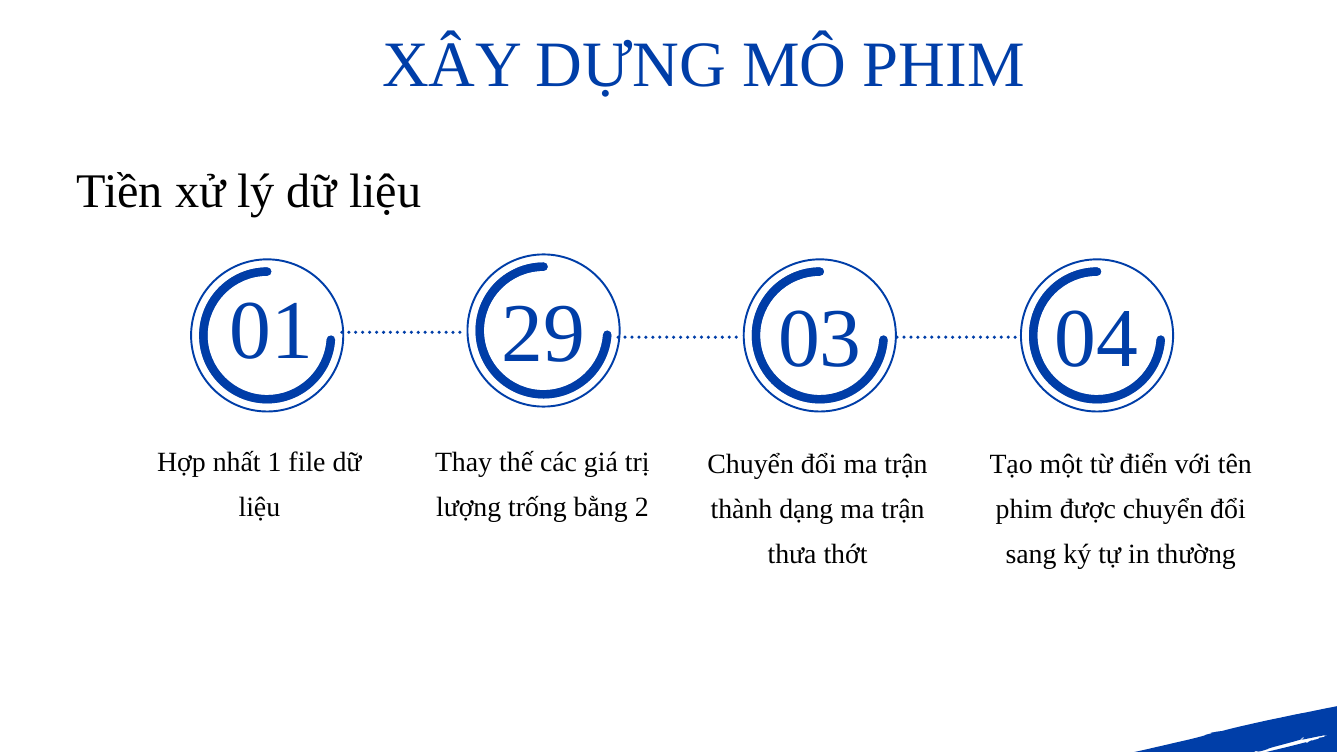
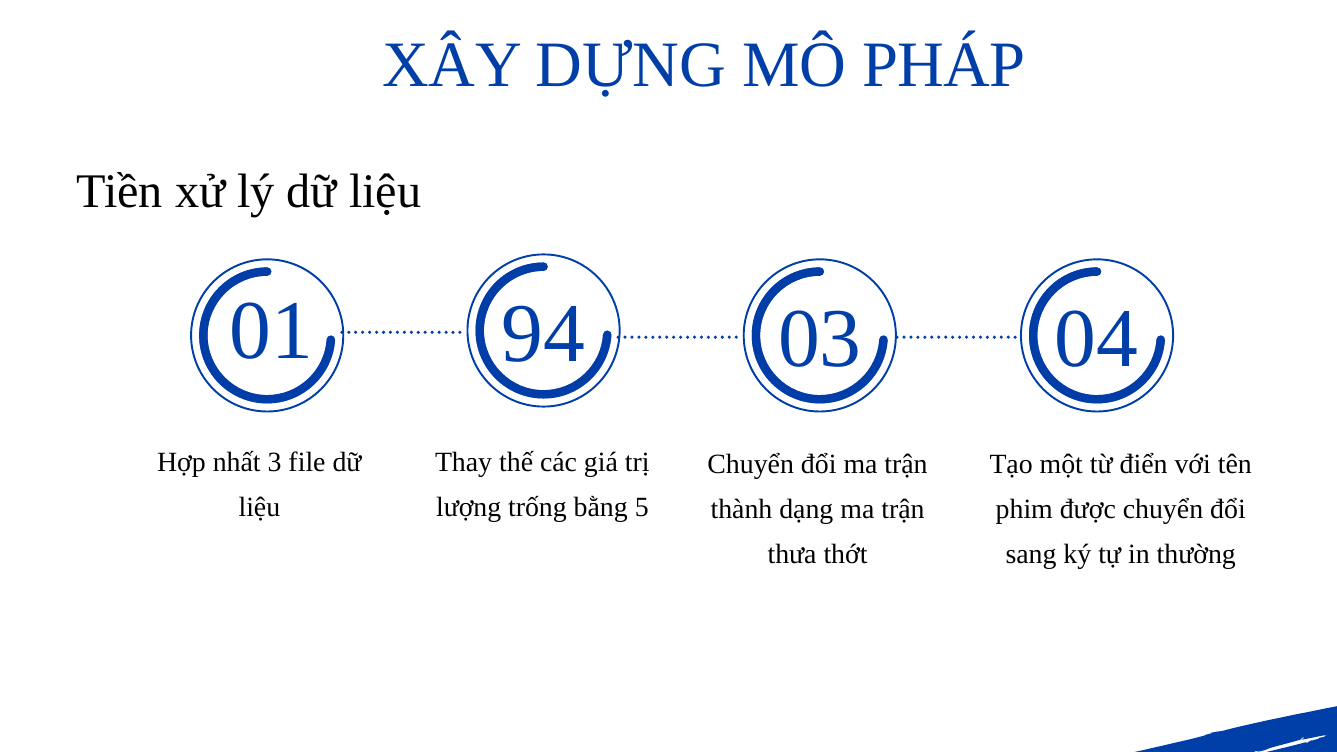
MÔ PHIM: PHIM -> PHÁP
29: 29 -> 94
1: 1 -> 3
2: 2 -> 5
